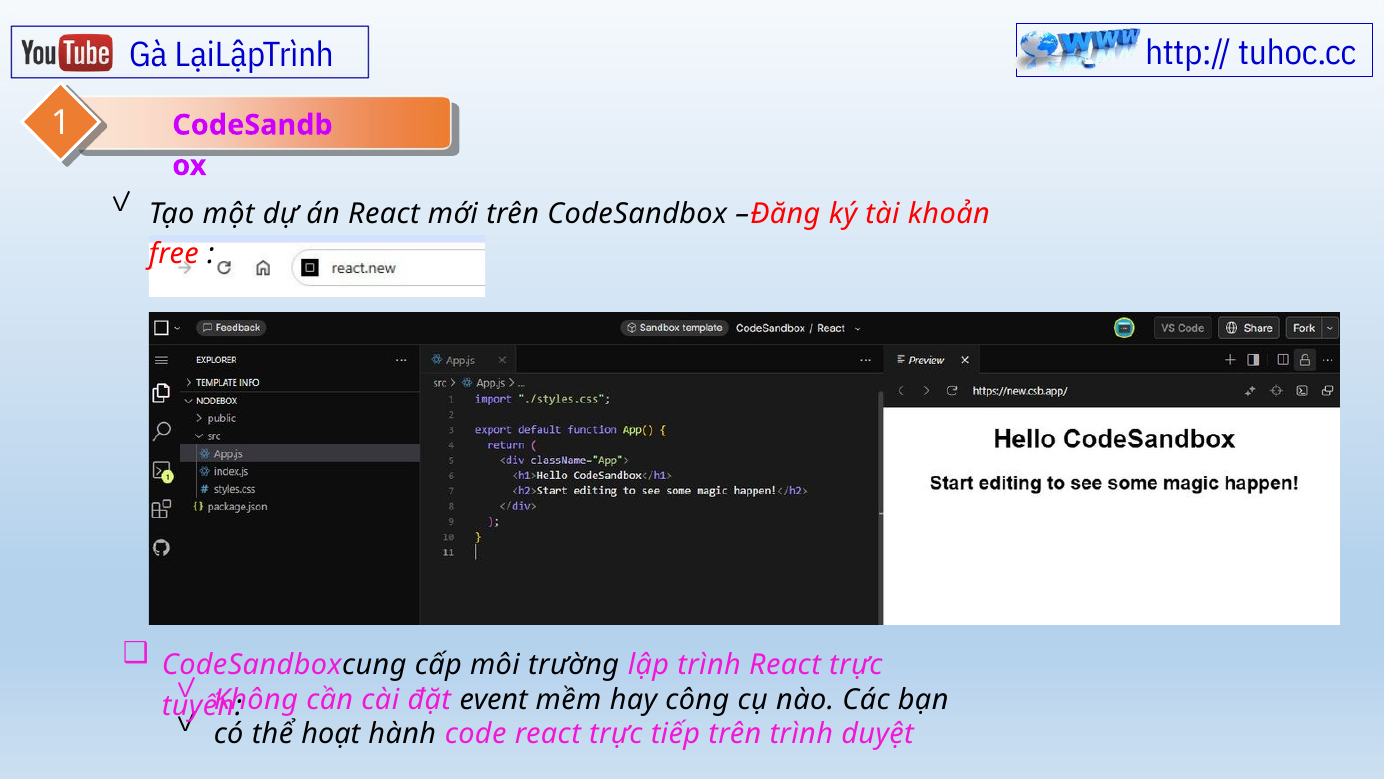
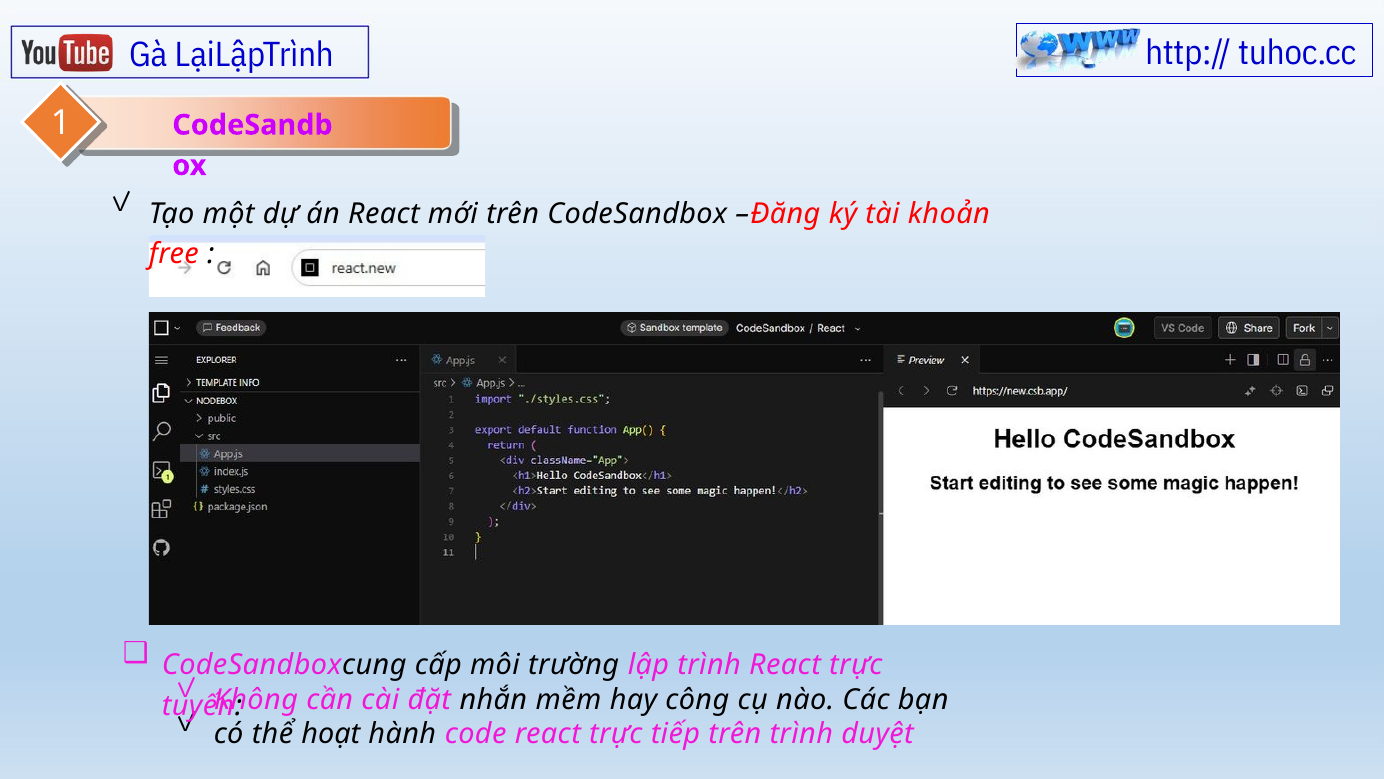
event: event -> nhắn
